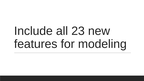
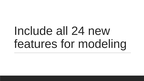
23: 23 -> 24
